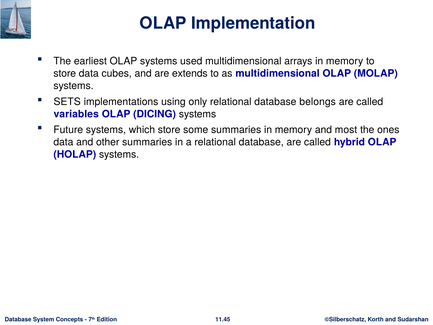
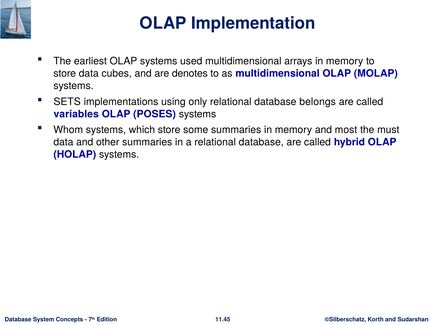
extends: extends -> denotes
DICING: DICING -> POSES
Future: Future -> Whom
ones: ones -> must
